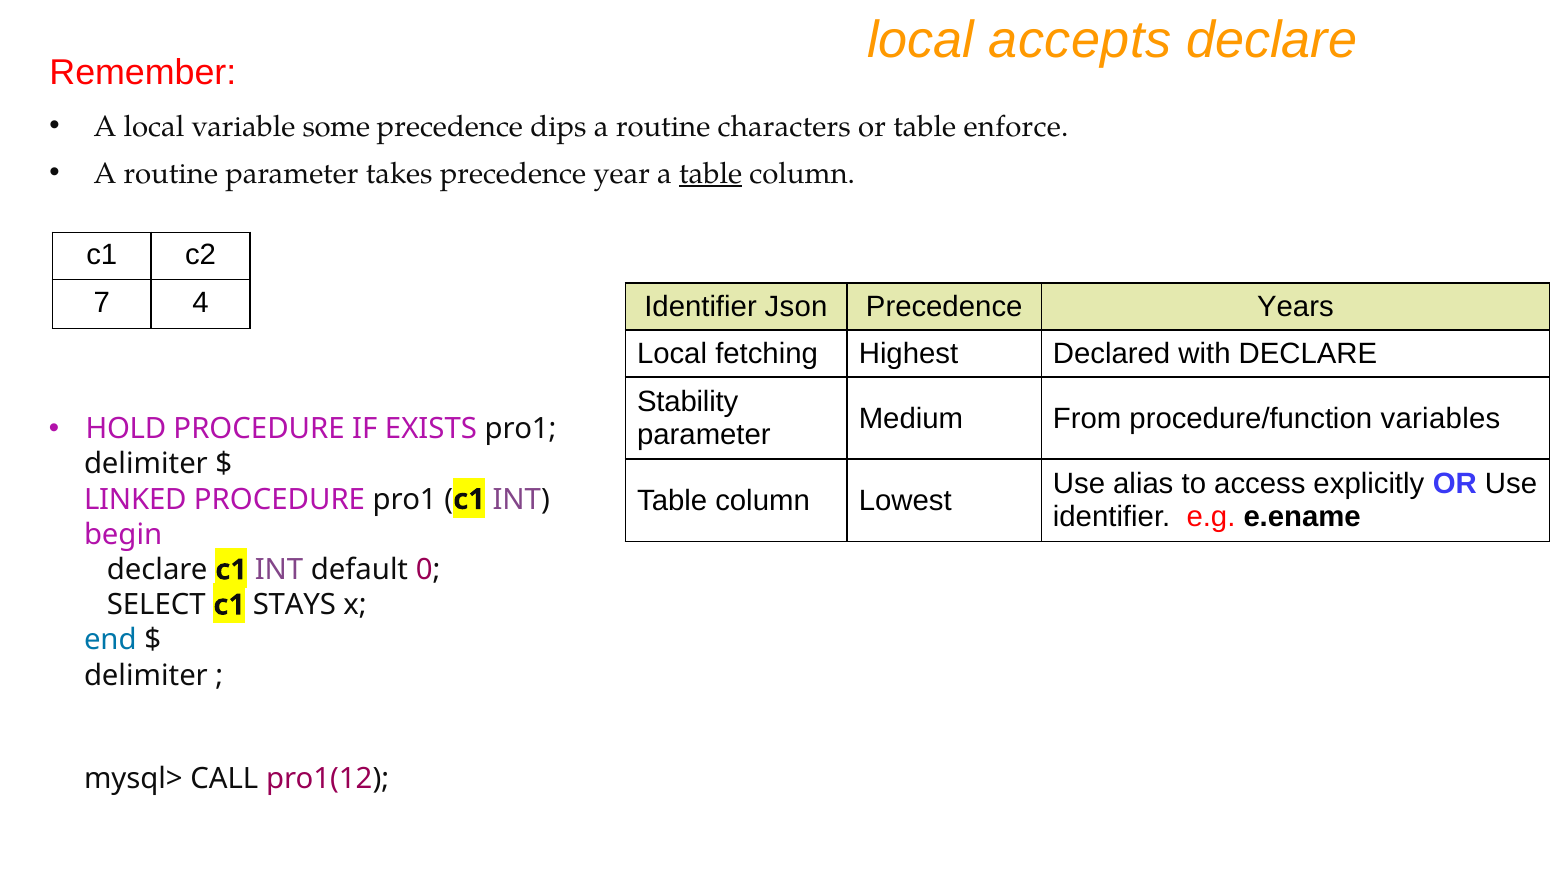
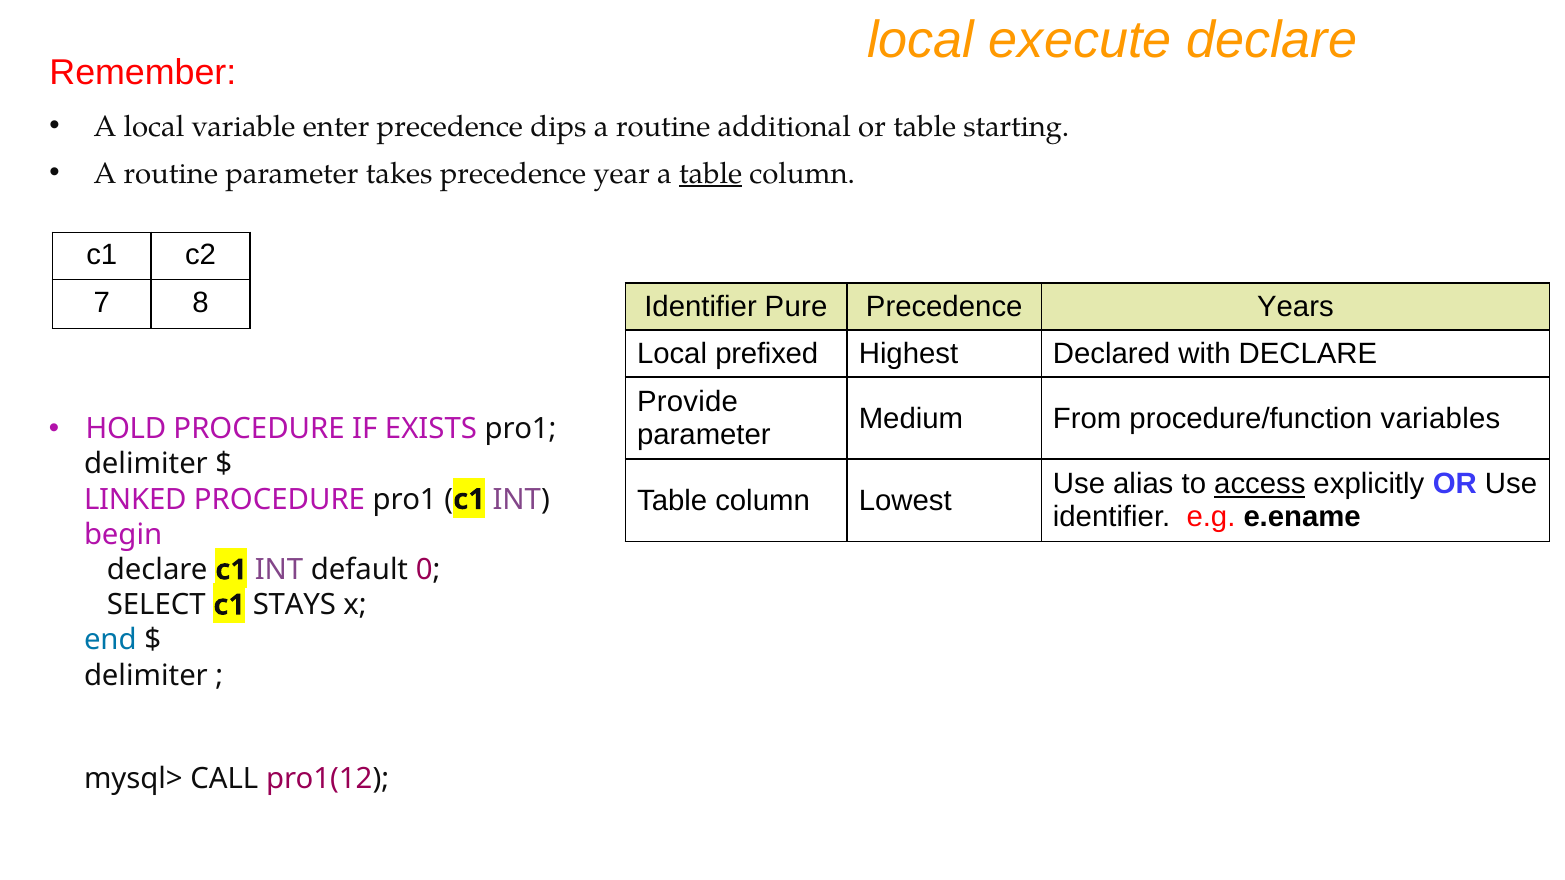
accepts: accepts -> execute
some: some -> enter
characters: characters -> additional
enforce: enforce -> starting
4: 4 -> 8
Json: Json -> Pure
fetching: fetching -> prefixed
Stability: Stability -> Provide
access underline: none -> present
